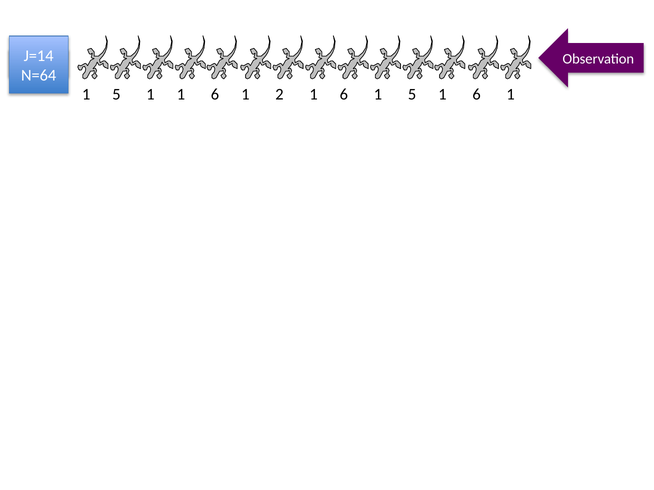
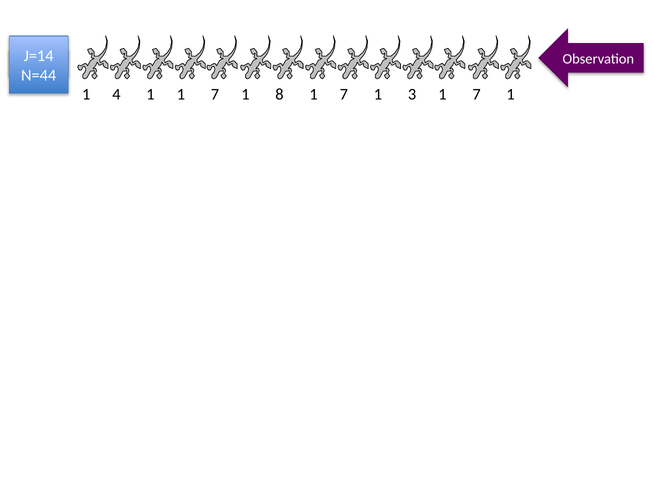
N=64: N=64 -> N=44
5 at (116, 94): 5 -> 4
1 1 6: 6 -> 7
2: 2 -> 8
6 at (344, 94): 6 -> 7
5 at (412, 94): 5 -> 3
6 at (477, 94): 6 -> 7
